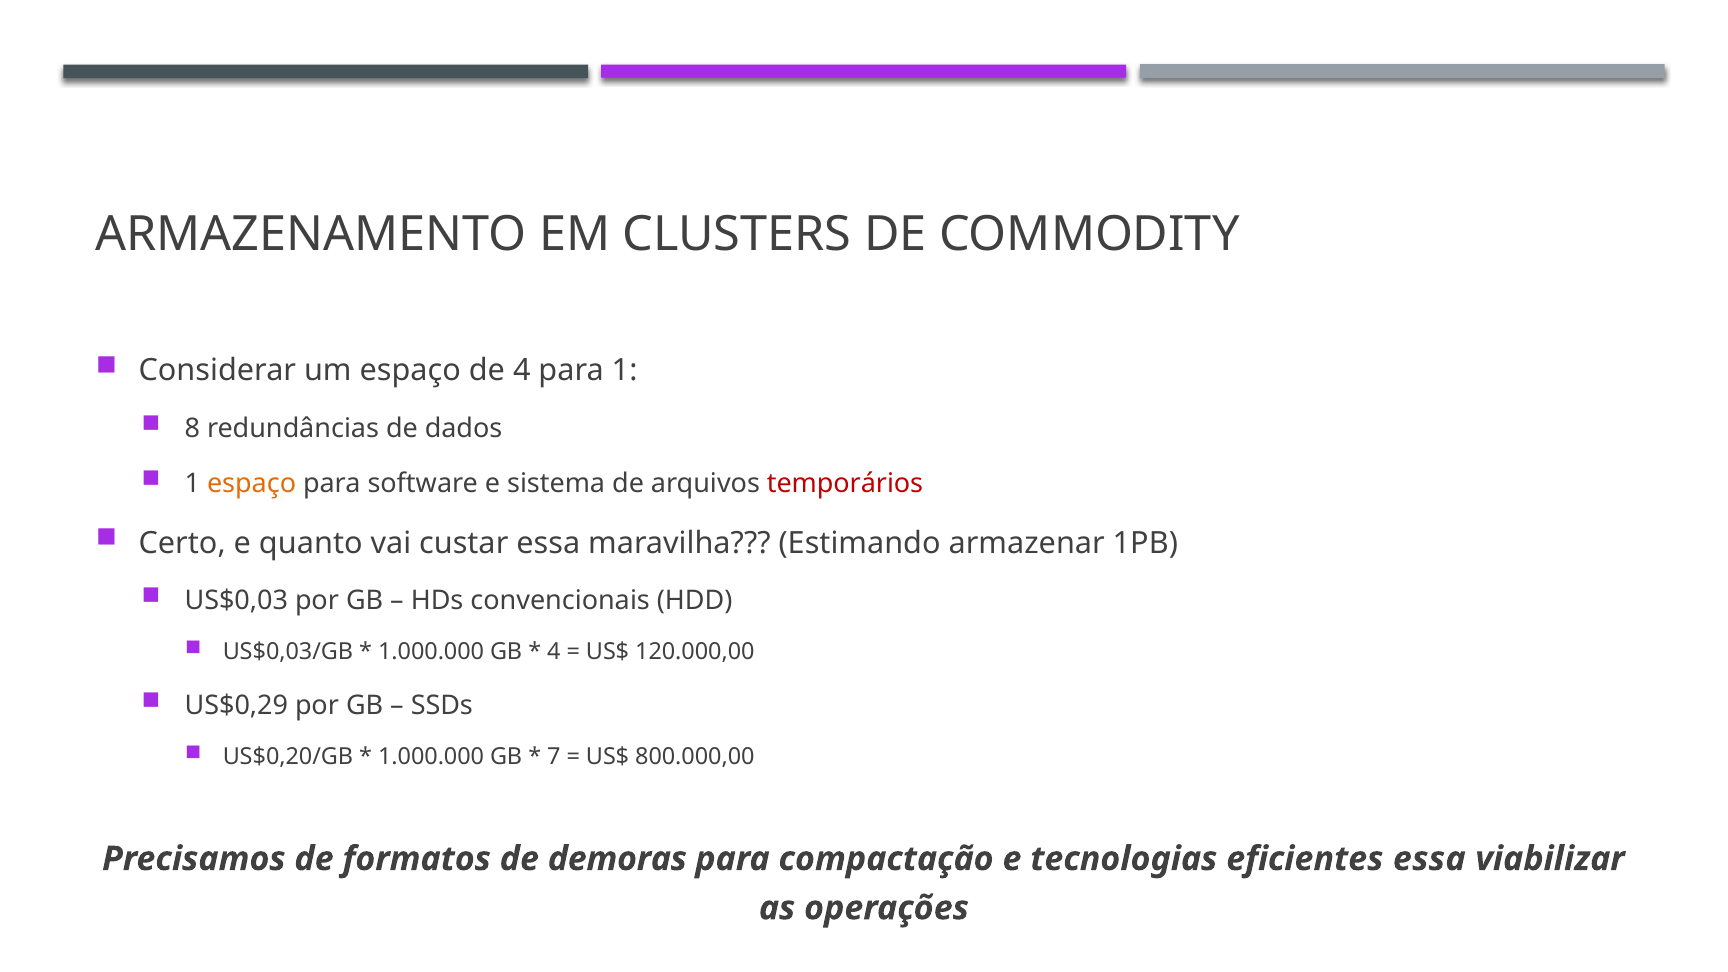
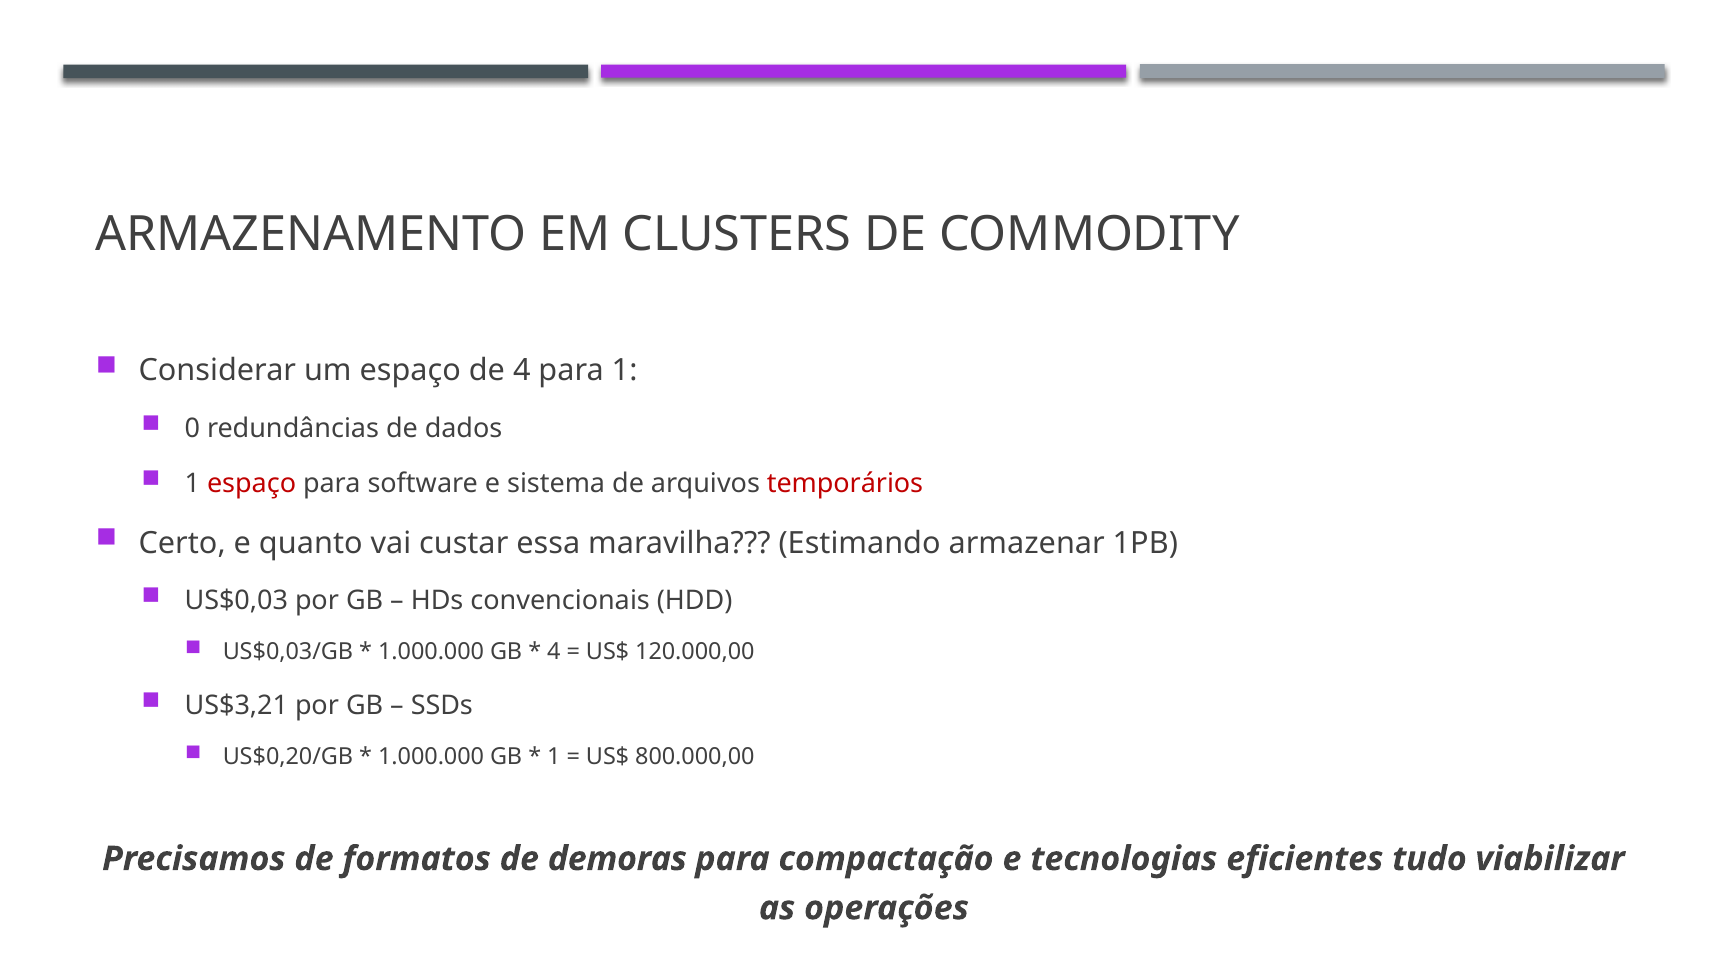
8: 8 -> 0
espaço at (252, 484) colour: orange -> red
US$0,29: US$0,29 -> US$3,21
7 at (554, 757): 7 -> 1
eficientes essa: essa -> tudo
